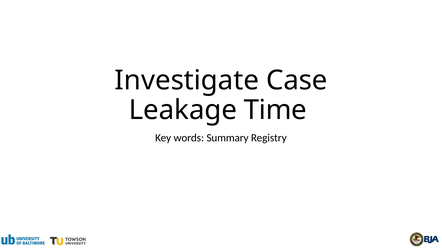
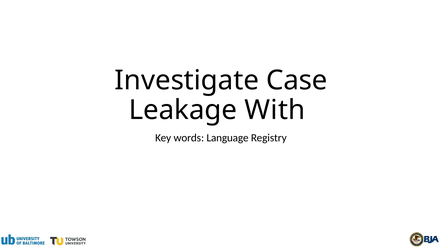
Time: Time -> With
Summary: Summary -> Language
